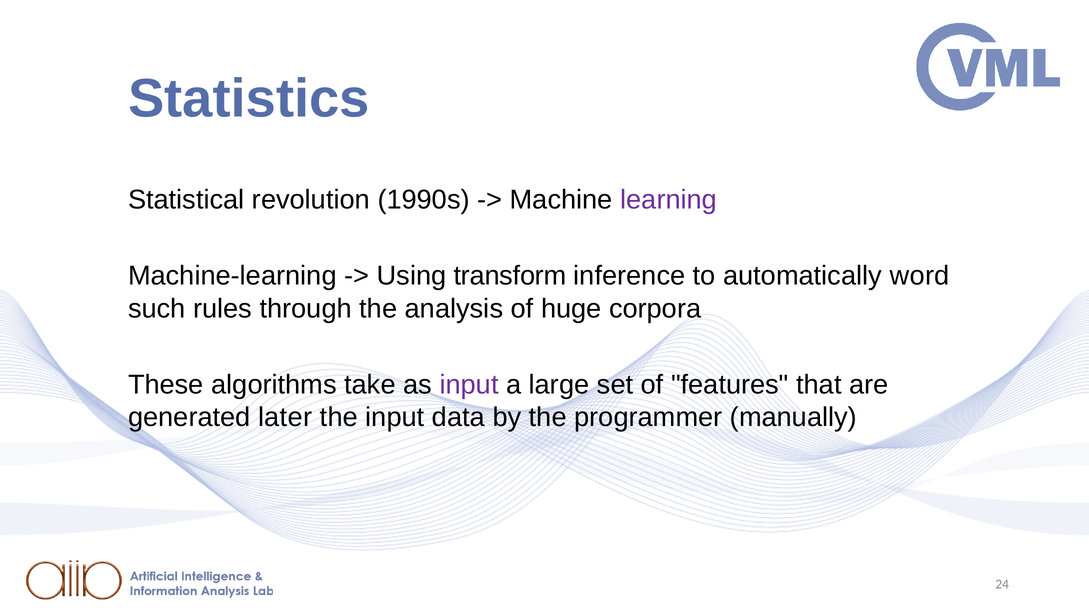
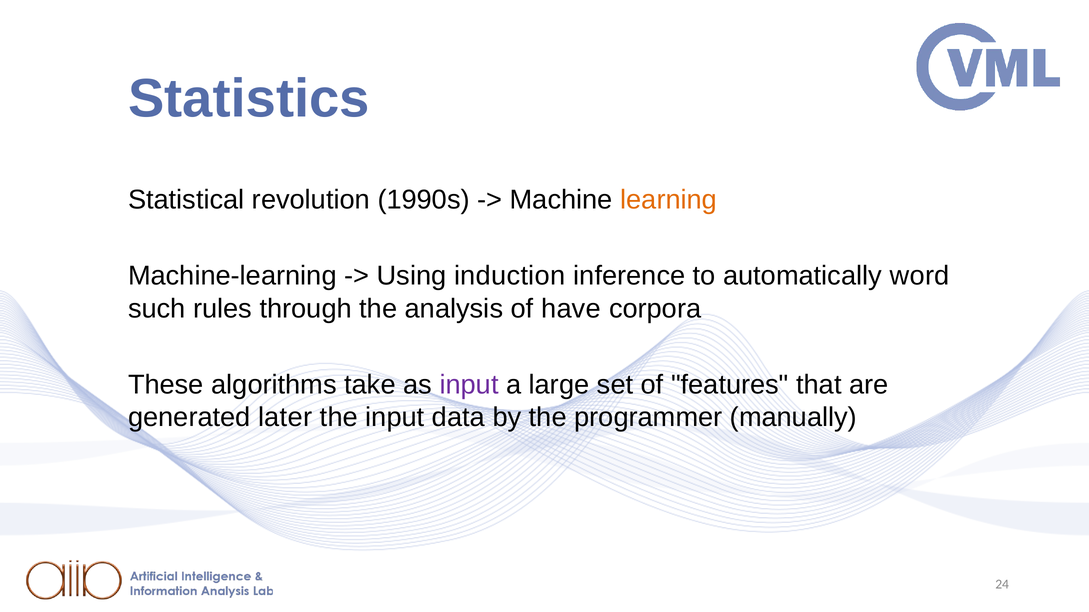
learning colour: purple -> orange
transform: transform -> induction
huge: huge -> have
